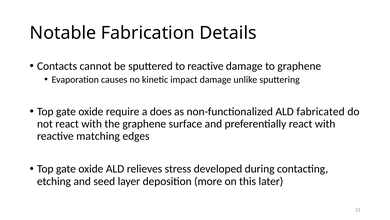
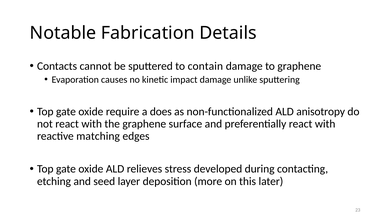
to reactive: reactive -> contain
fabricated: fabricated -> anisotropy
